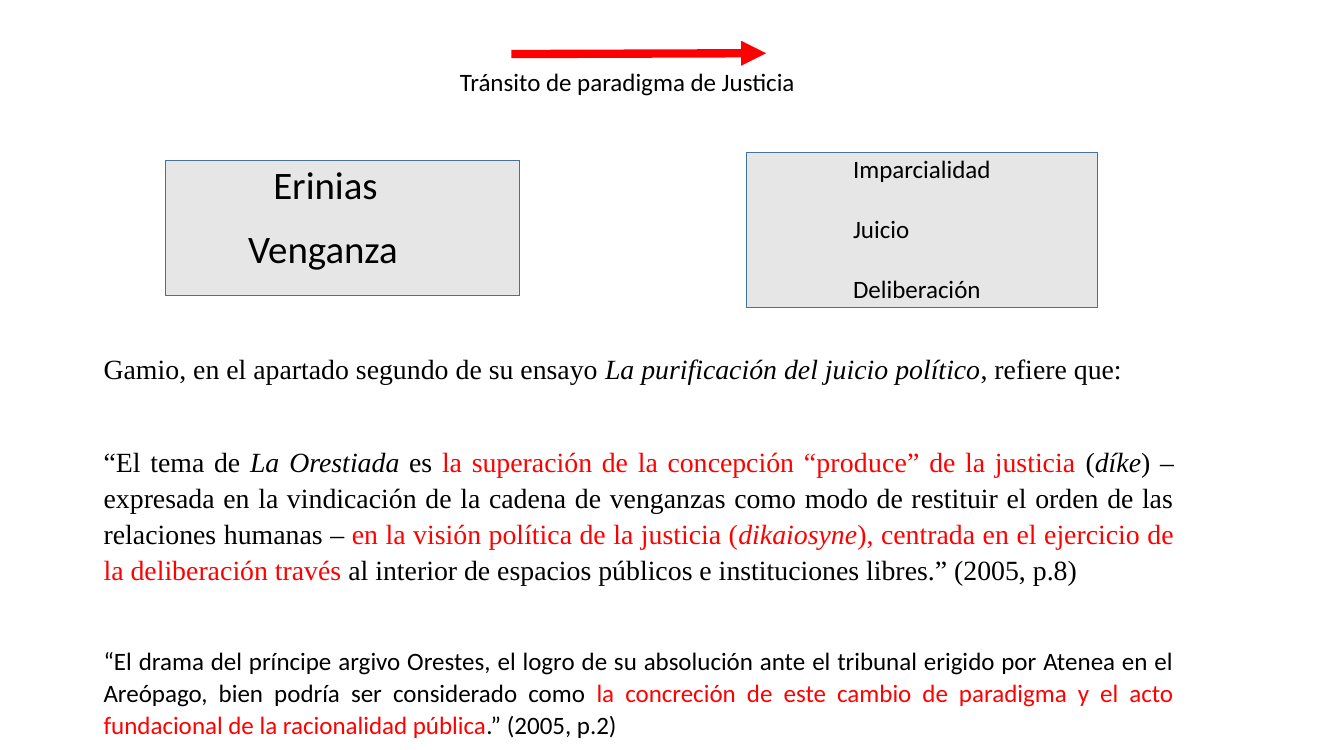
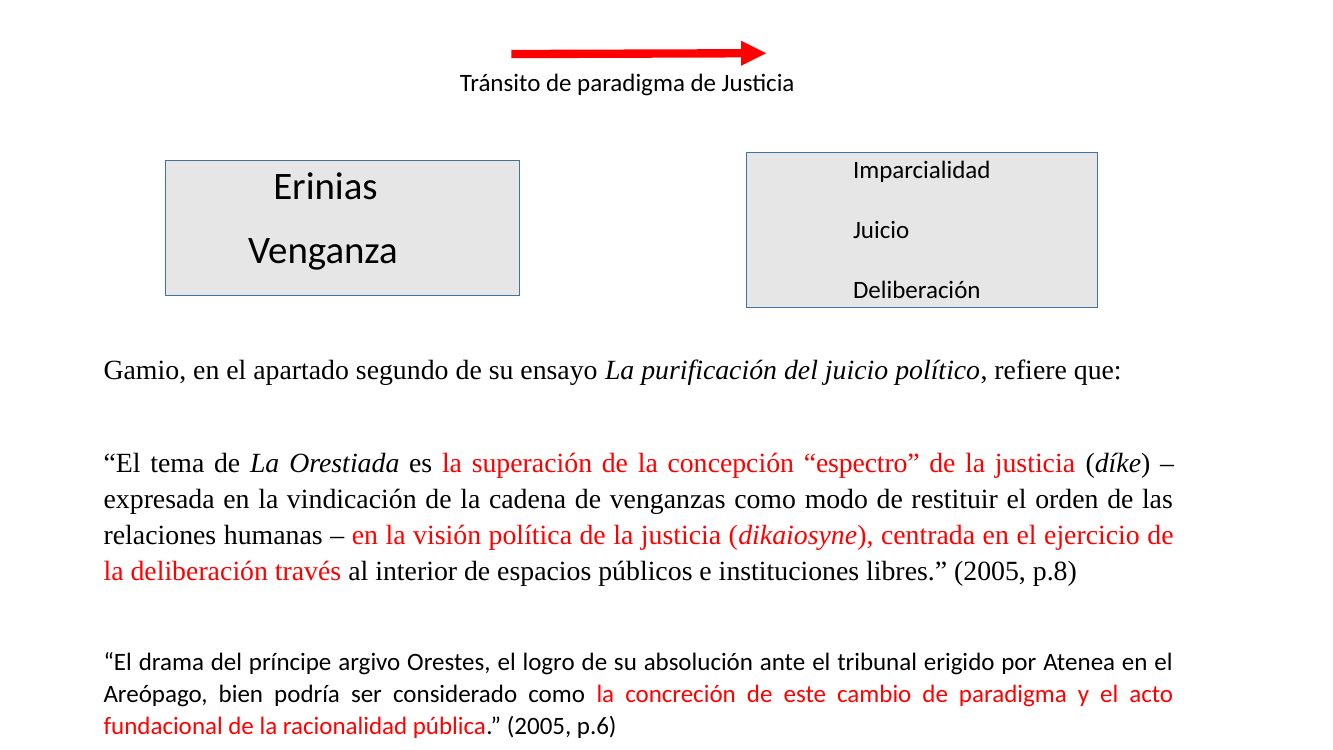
produce: produce -> espectro
p.2: p.2 -> p.6
